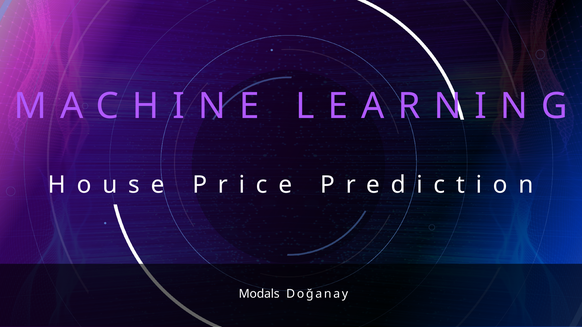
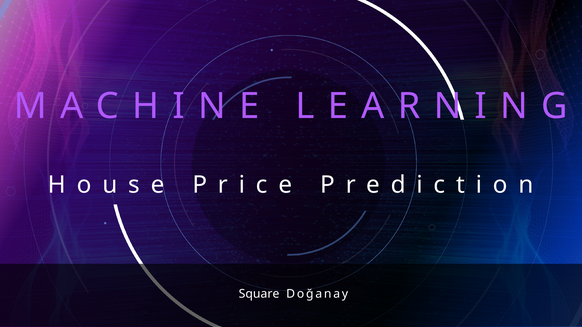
Modals: Modals -> Square
